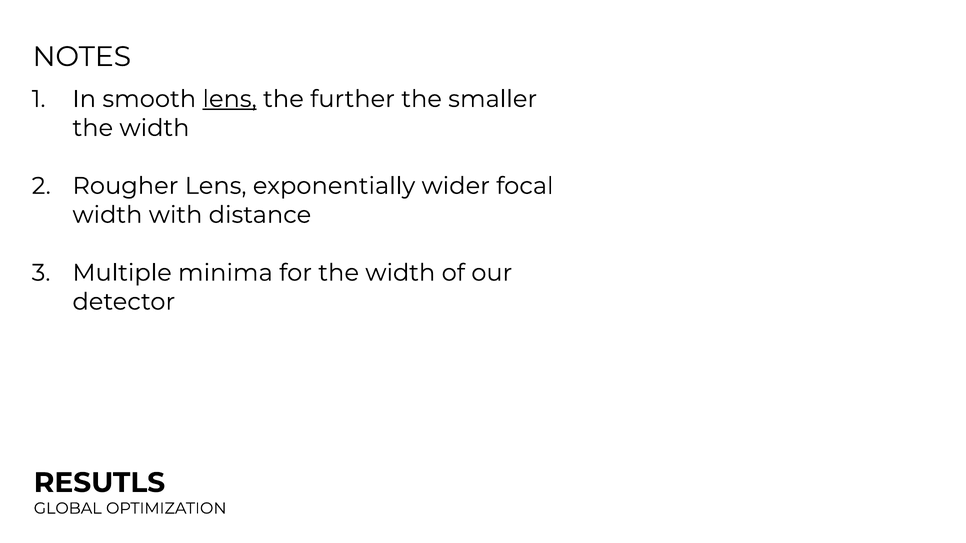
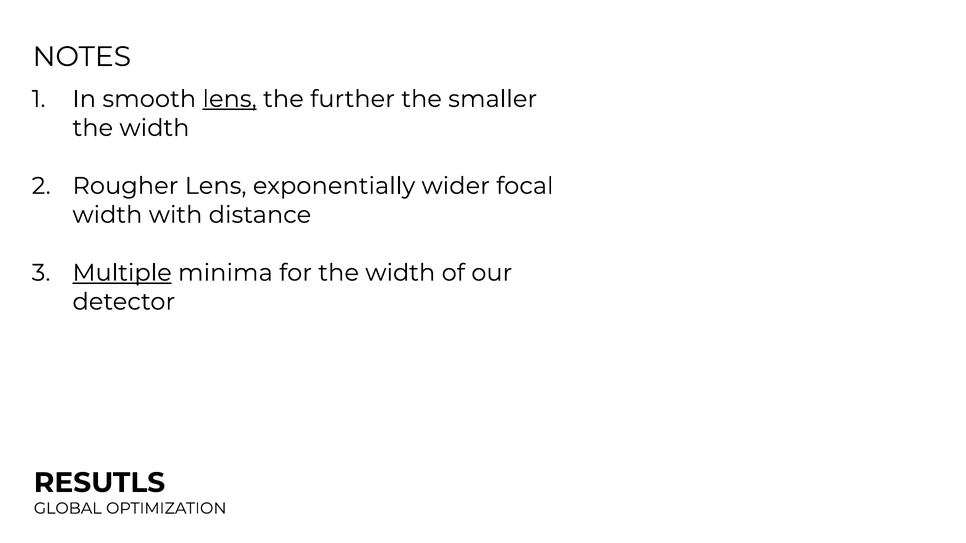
Multiple underline: none -> present
